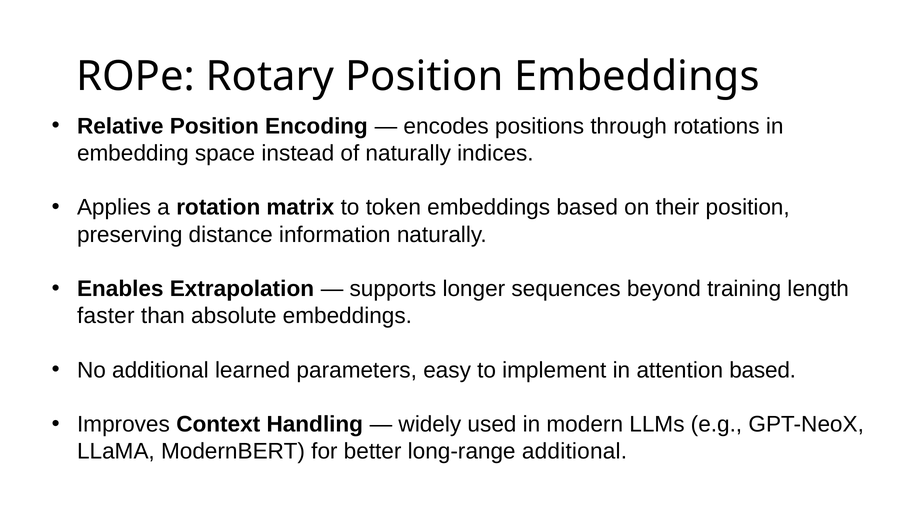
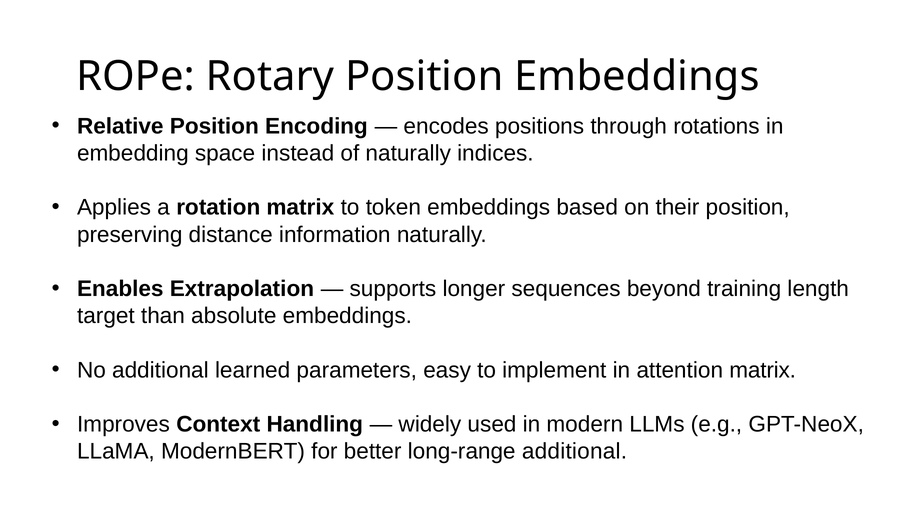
faster: faster -> target
attention based: based -> matrix
